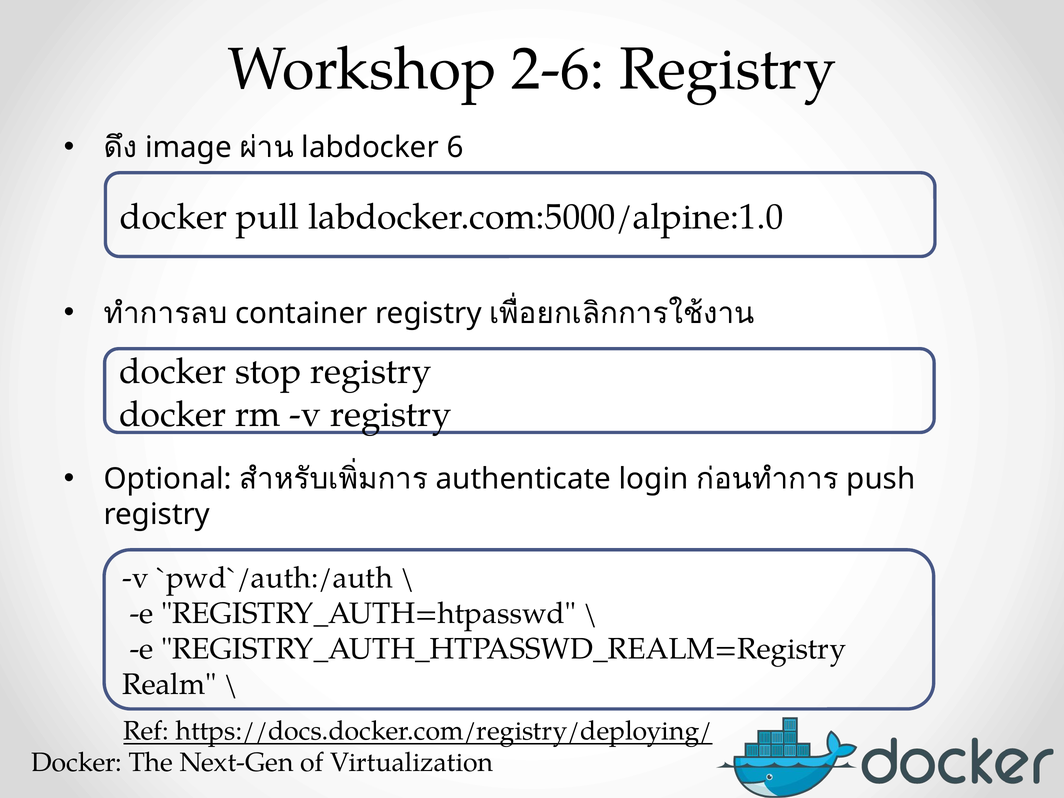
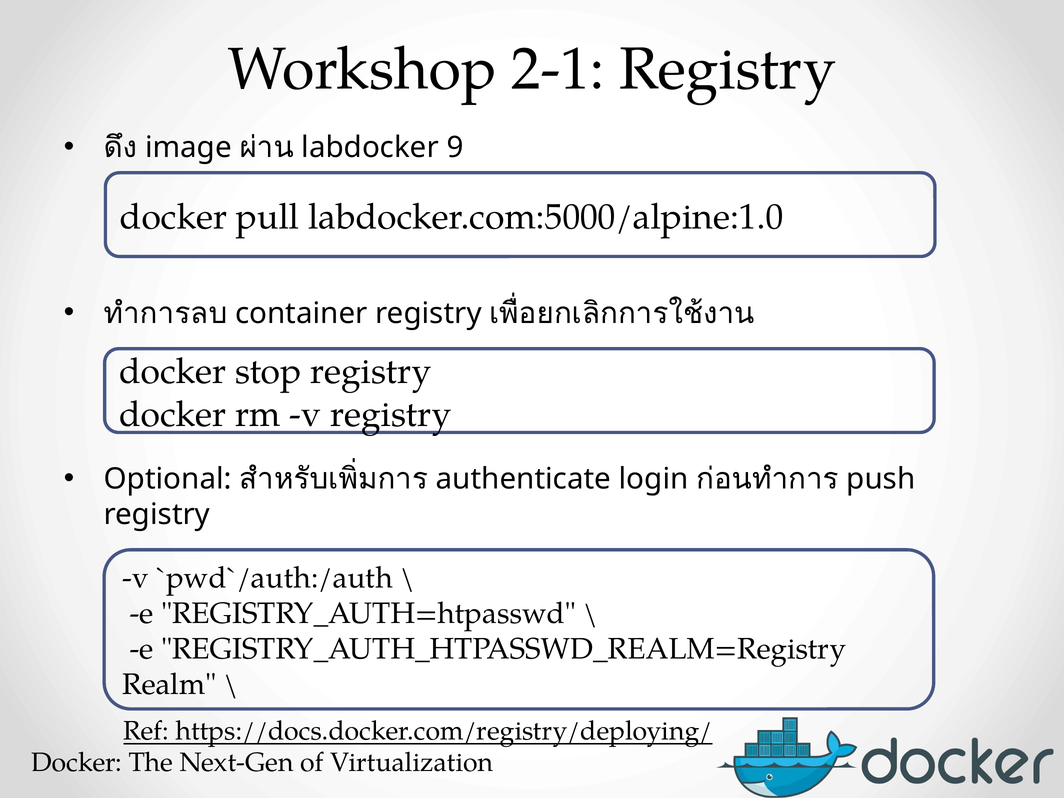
2-6: 2-6 -> 2-1
6: 6 -> 9
